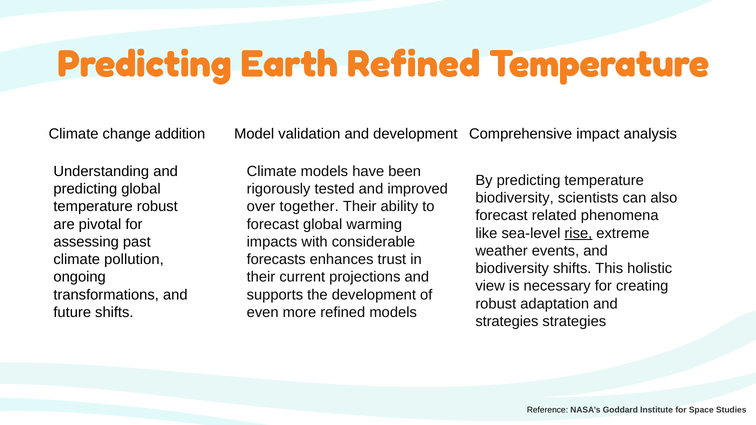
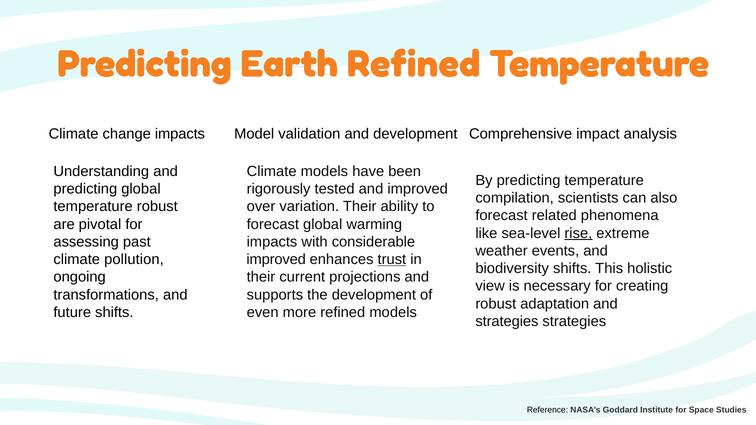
change addition: addition -> impacts
biodiversity at (515, 198): biodiversity -> compilation
together: together -> variation
forecasts at (276, 260): forecasts -> improved
trust underline: none -> present
